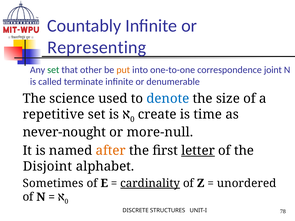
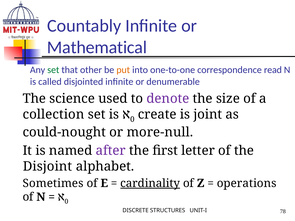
Representing: Representing -> Mathematical
joint: joint -> read
terminate: terminate -> disjointed
denote colour: blue -> purple
repetitive: repetitive -> collection
time: time -> joint
never-nought: never-nought -> could-nought
after colour: orange -> purple
letter underline: present -> none
unordered: unordered -> operations
